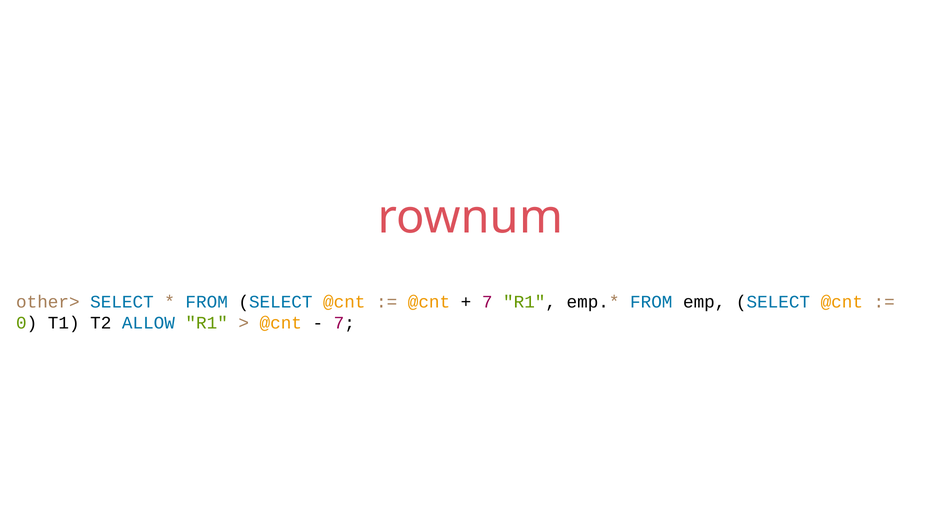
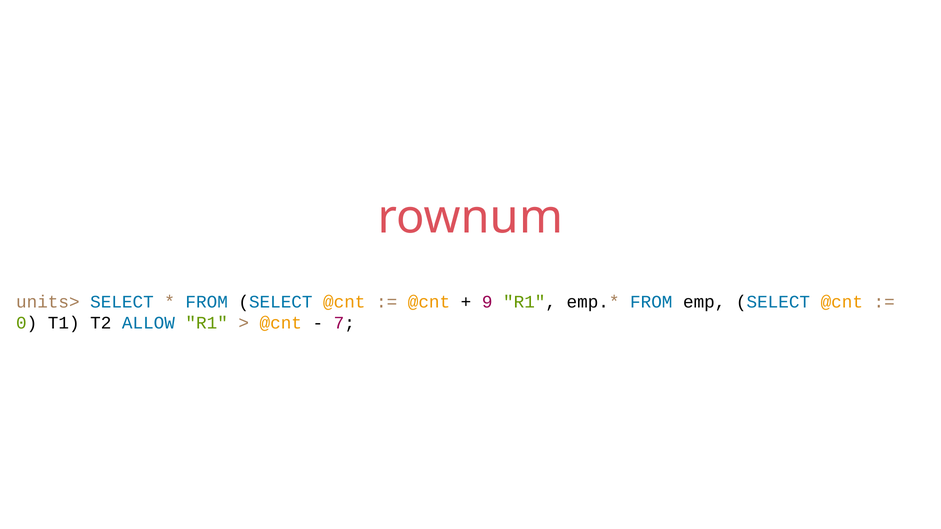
other>: other> -> units>
7 at (487, 302): 7 -> 9
